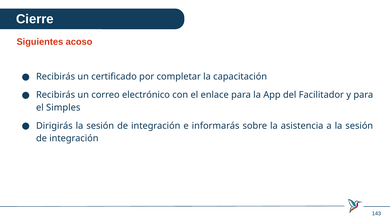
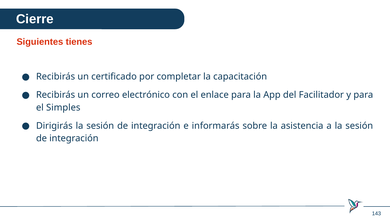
acoso: acoso -> tienes
